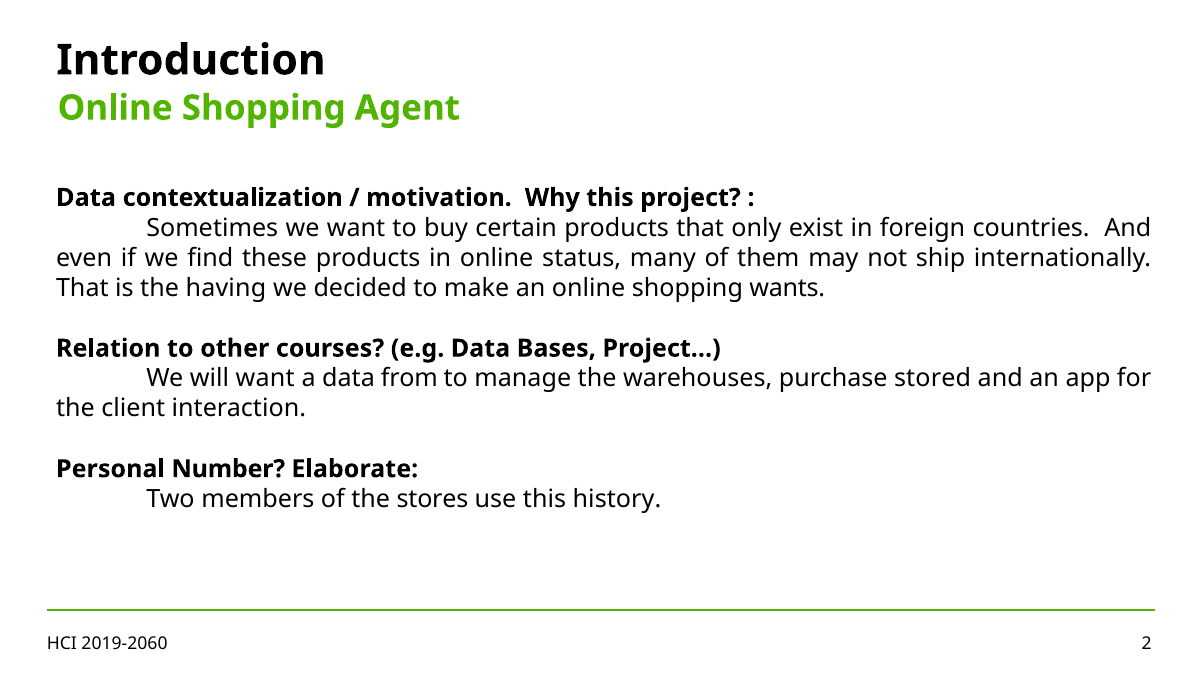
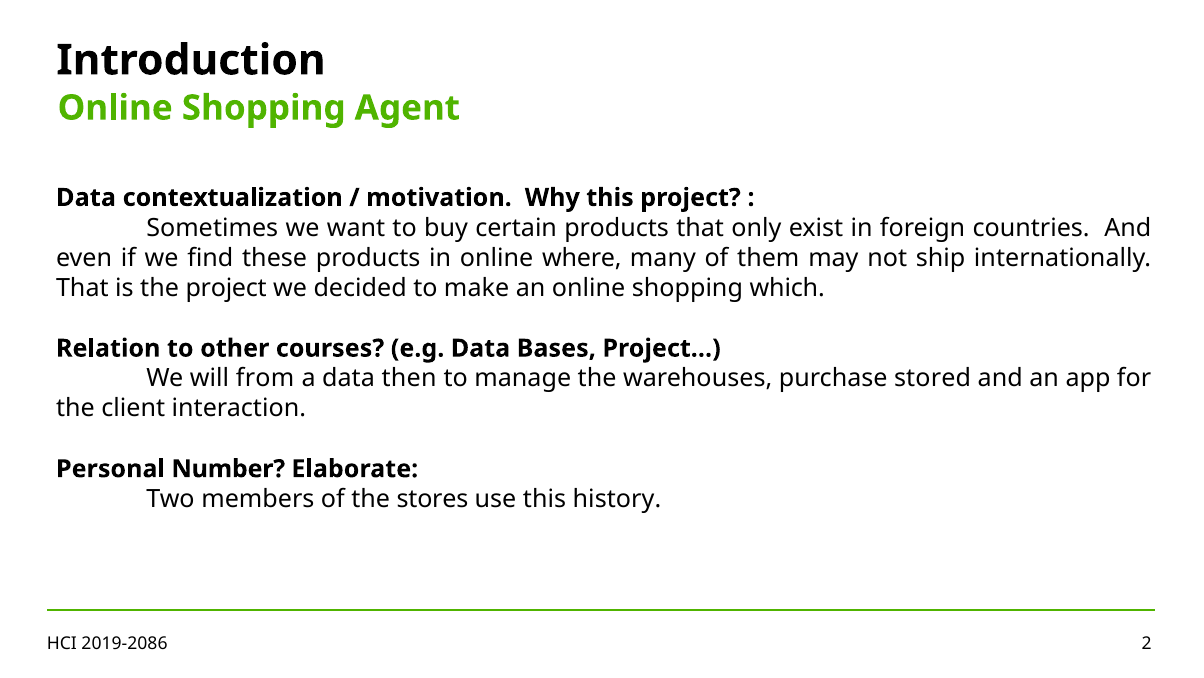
status: status -> where
the having: having -> project
wants: wants -> which
will want: want -> from
from: from -> then
2019-2060: 2019-2060 -> 2019-2086
